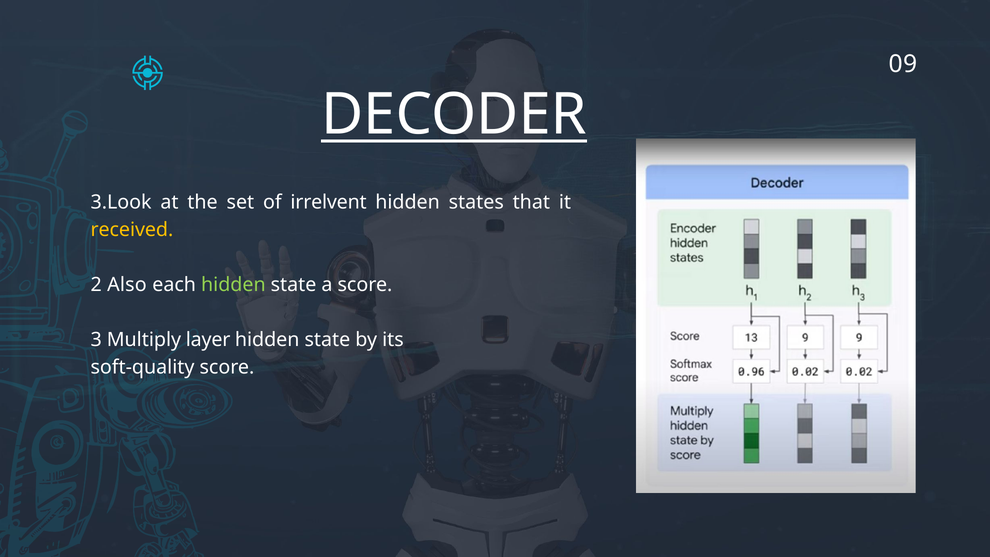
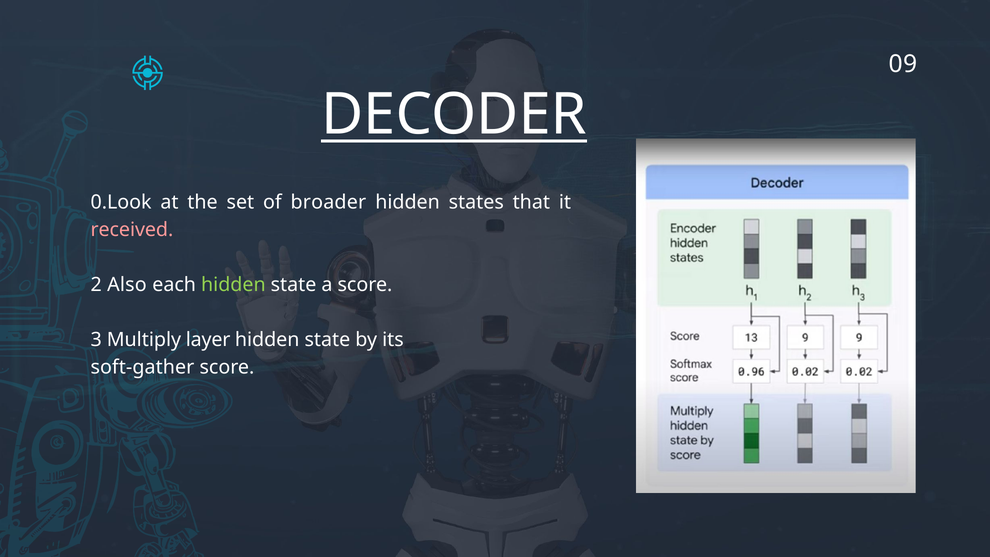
3.Look: 3.Look -> 0.Look
irrelvent: irrelvent -> broader
received colour: yellow -> pink
soft-quality: soft-quality -> soft-gather
